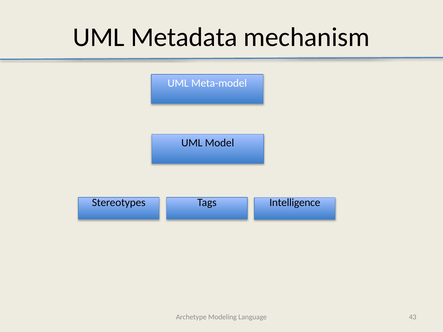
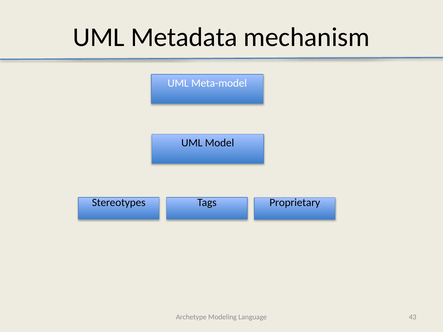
Intelligence: Intelligence -> Proprietary
